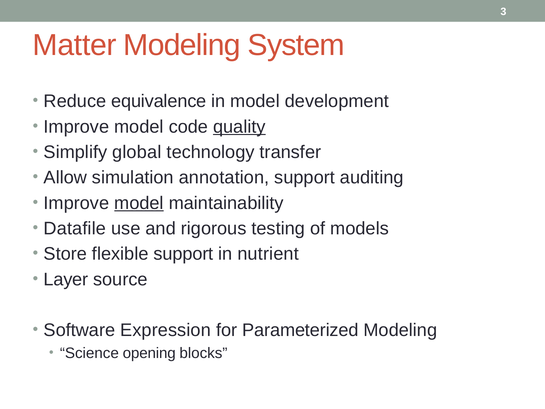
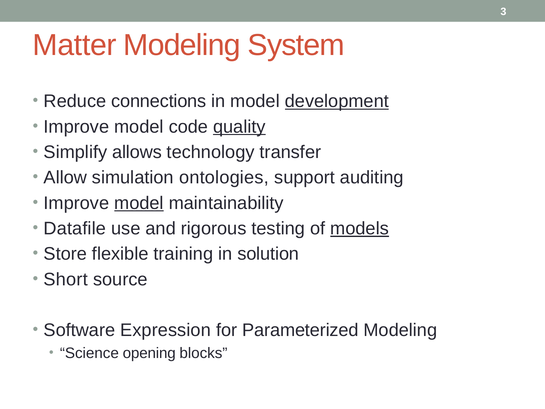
equivalence: equivalence -> connections
development underline: none -> present
global: global -> allows
annotation: annotation -> ontologies
models underline: none -> present
flexible support: support -> training
nutrient: nutrient -> solution
Layer: Layer -> Short
